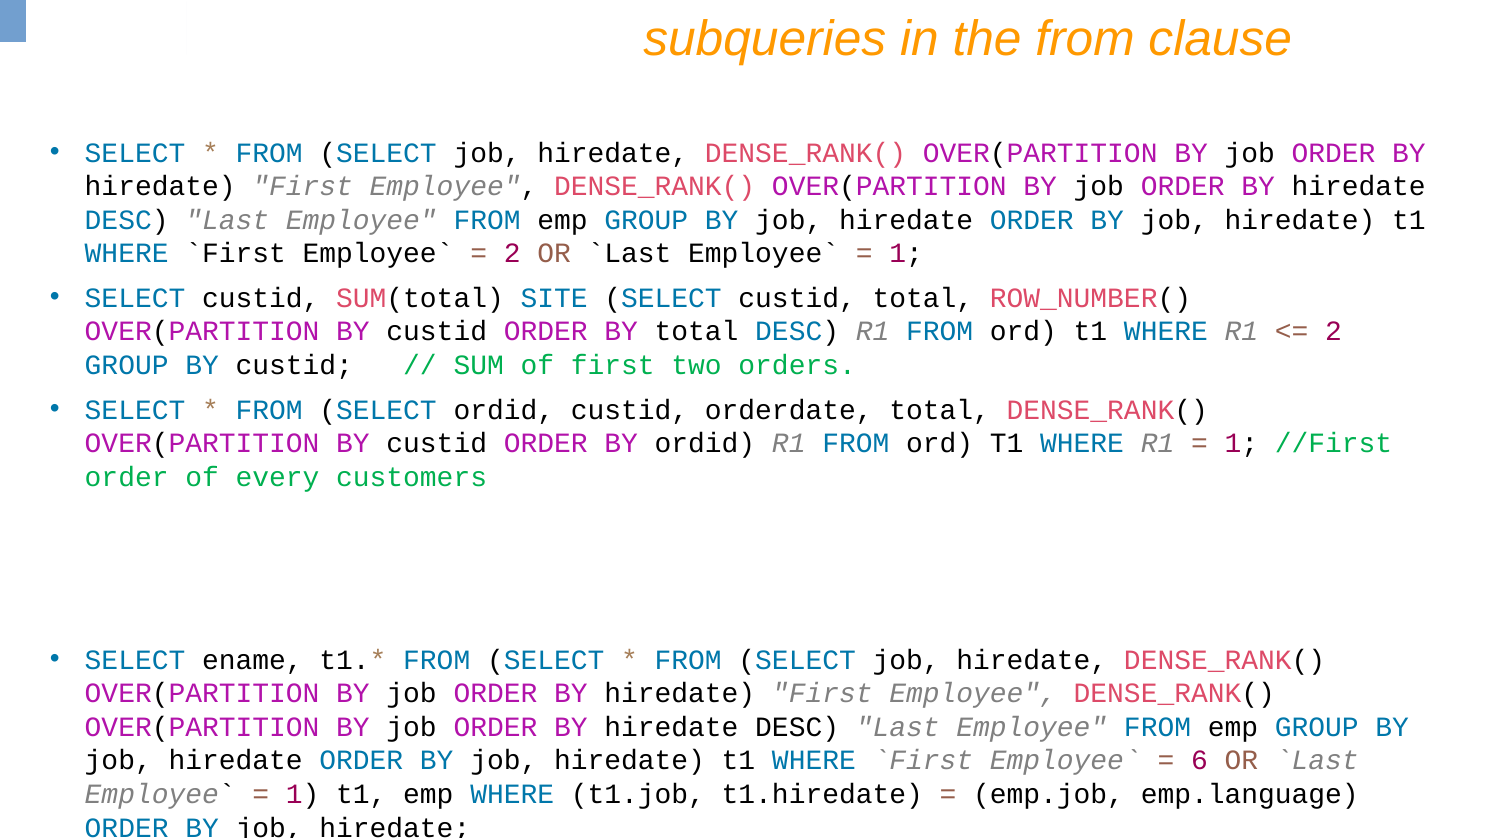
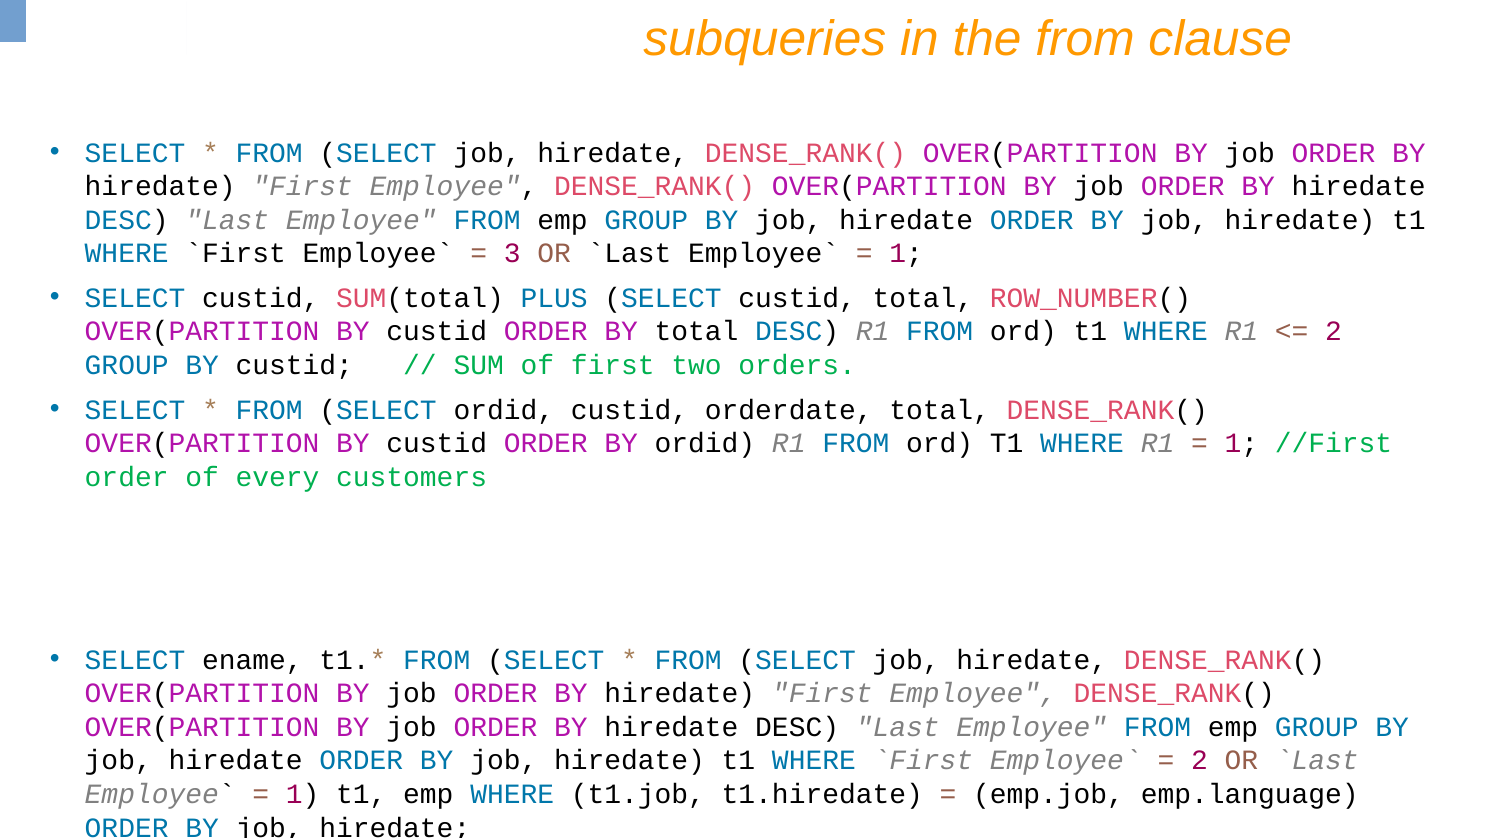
2 at (512, 253): 2 -> 3
SITE: SITE -> PLUS
6 at (1199, 761): 6 -> 2
